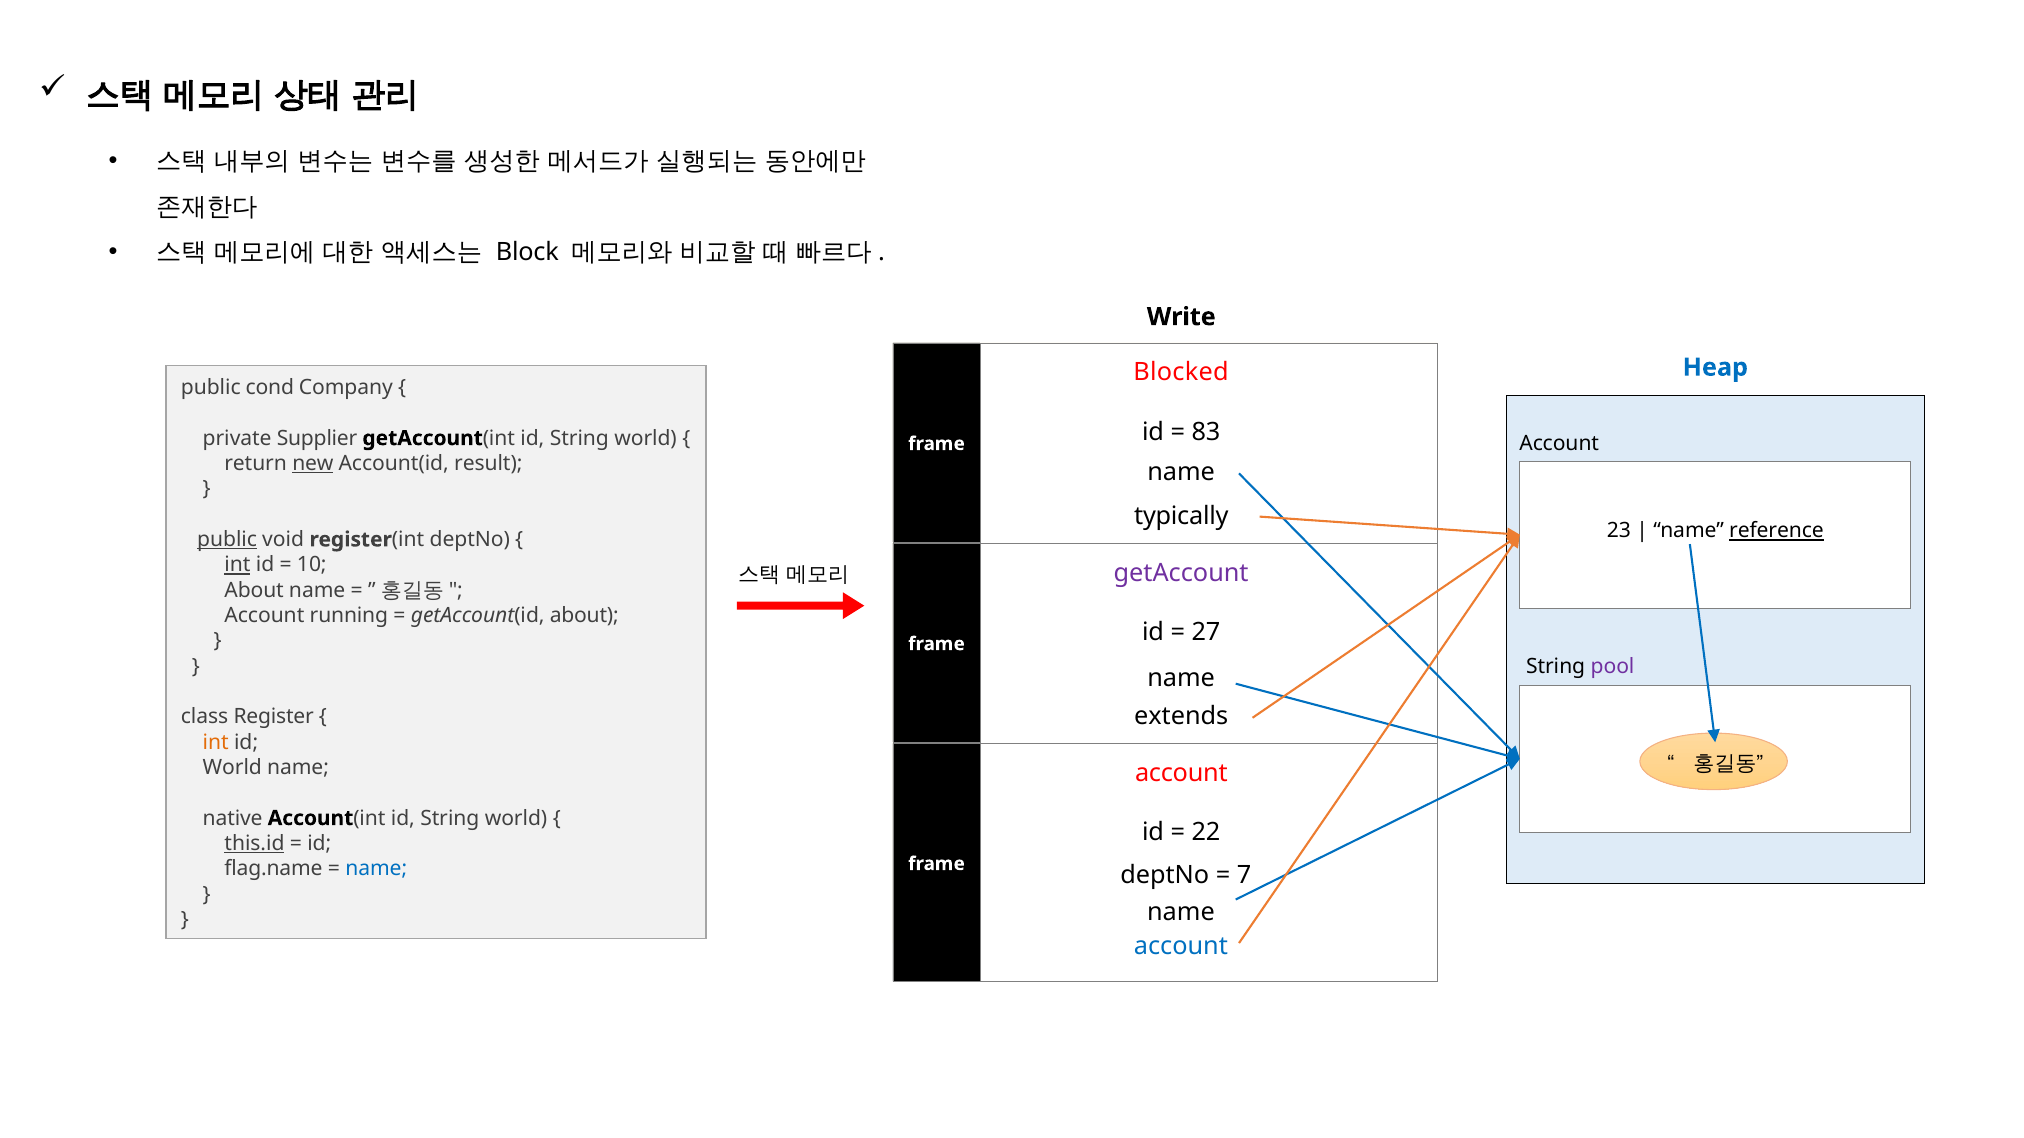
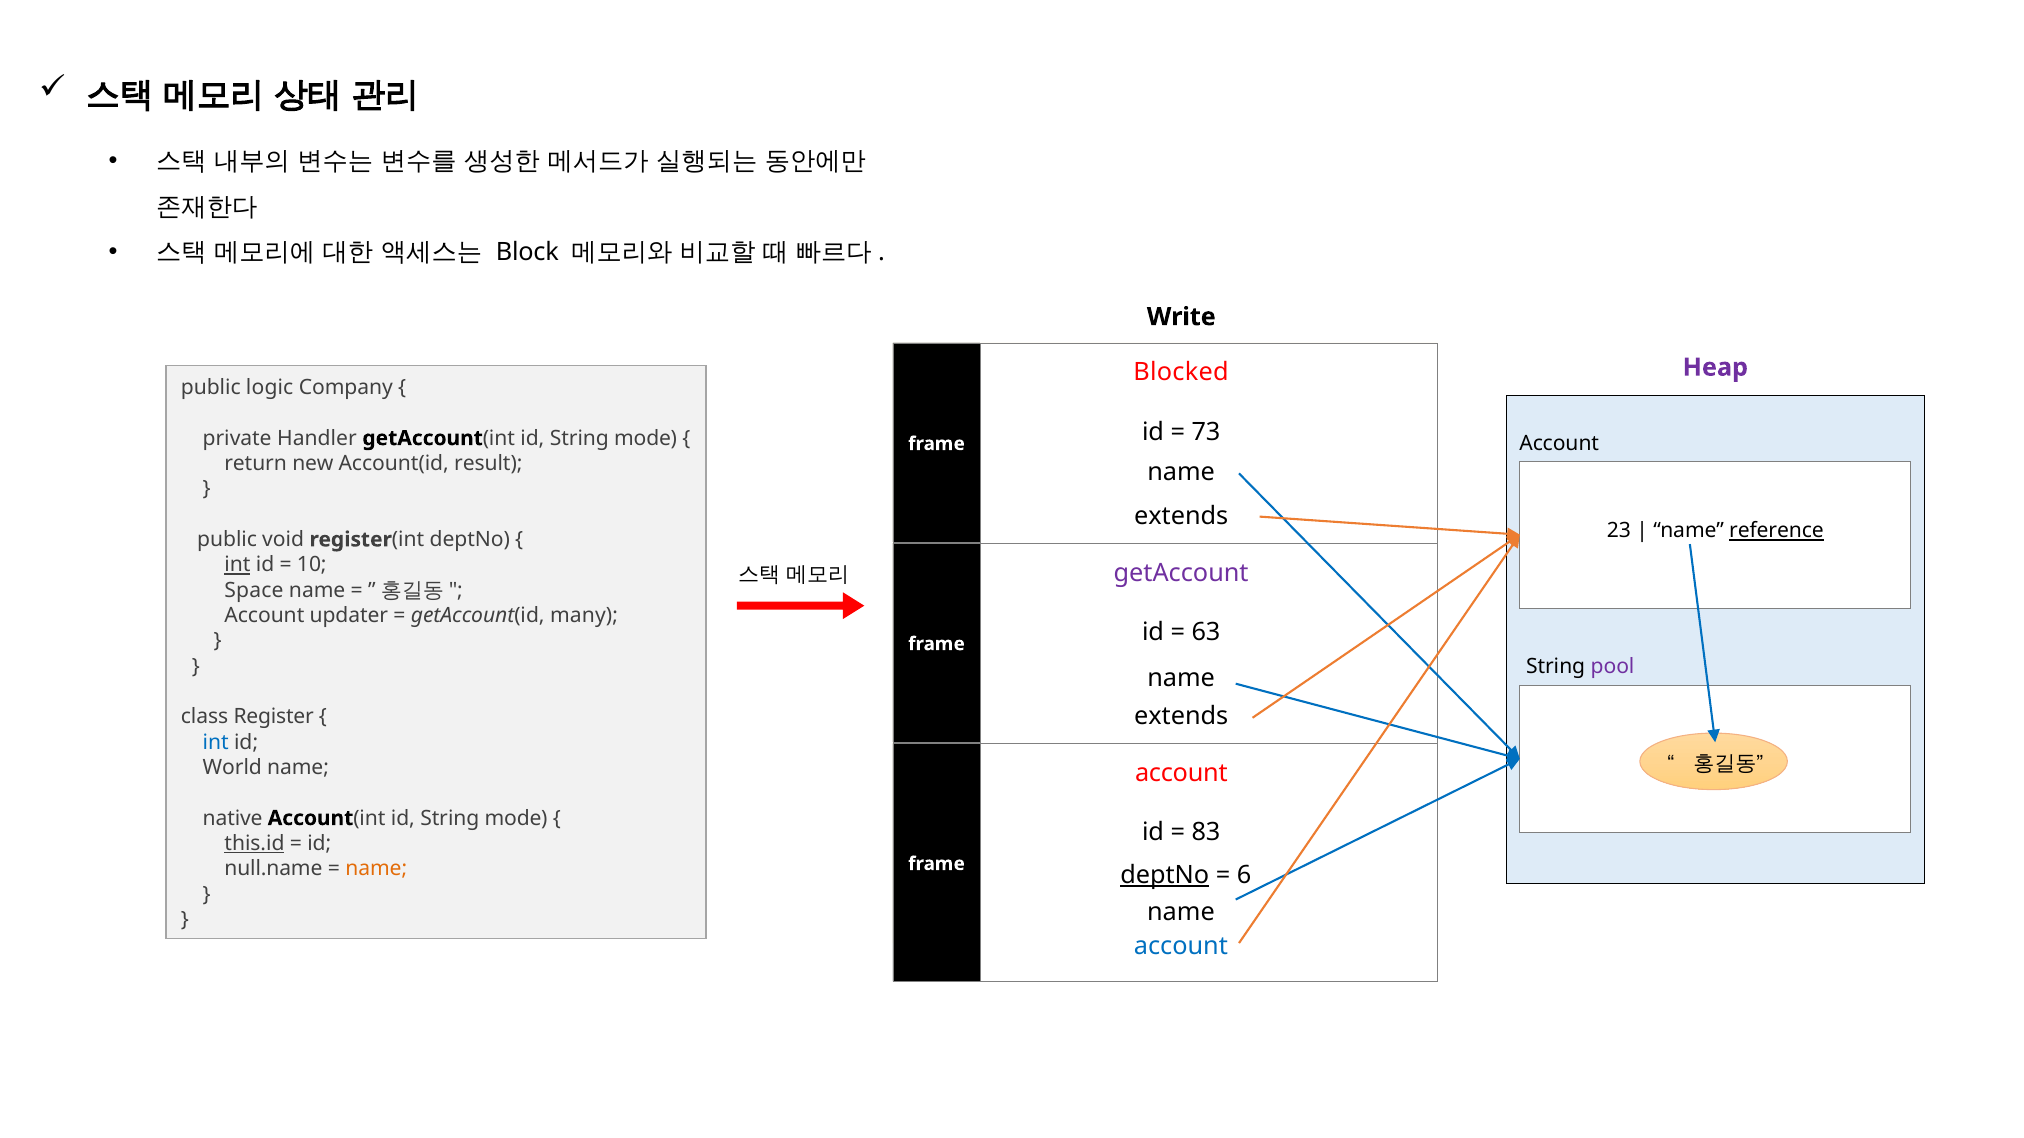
Heap colour: blue -> purple
cond: cond -> logic
83: 83 -> 73
Supplier: Supplier -> Handler
getAccount(int id String world: world -> mode
new underline: present -> none
typically at (1181, 517): typically -> extends
public at (227, 540) underline: present -> none
About at (254, 590): About -> Space
running: running -> updater
getAccount(id about: about -> many
27: 27 -> 63
int at (216, 742) colour: orange -> blue
Account(int id String world: world -> mode
22: 22 -> 83
flag.name: flag.name -> null.name
name at (376, 869) colour: blue -> orange
deptNo at (1165, 875) underline: none -> present
7: 7 -> 6
